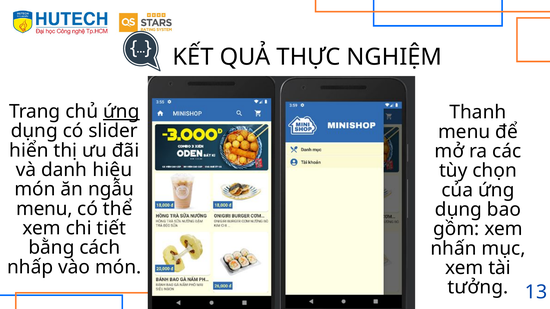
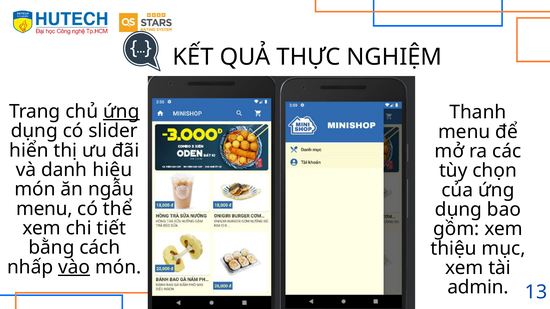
nhấn: nhấn -> thiệu
vào underline: none -> present
tưởng: tưởng -> admin
